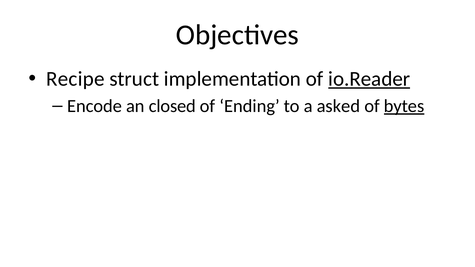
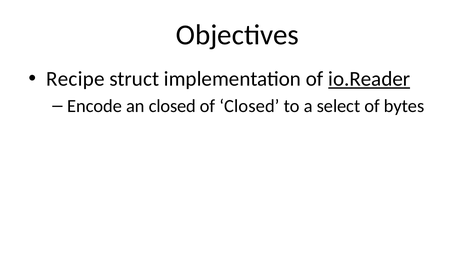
of Ending: Ending -> Closed
asked: asked -> select
bytes underline: present -> none
